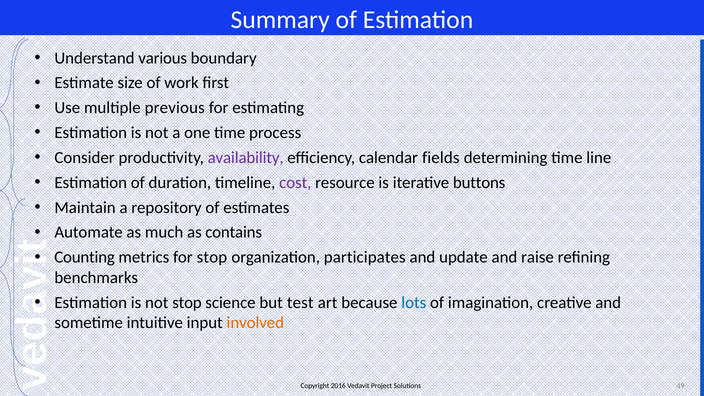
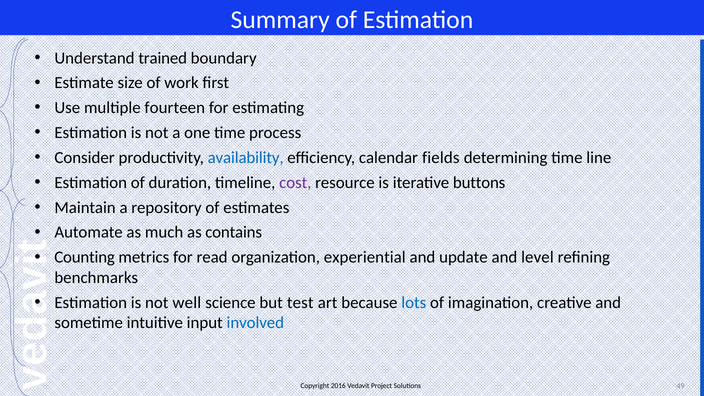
various: various -> trained
previous: previous -> fourteen
availability colour: purple -> blue
for stop: stop -> read
participates: participates -> experiential
raise: raise -> level
not stop: stop -> well
involved colour: orange -> blue
